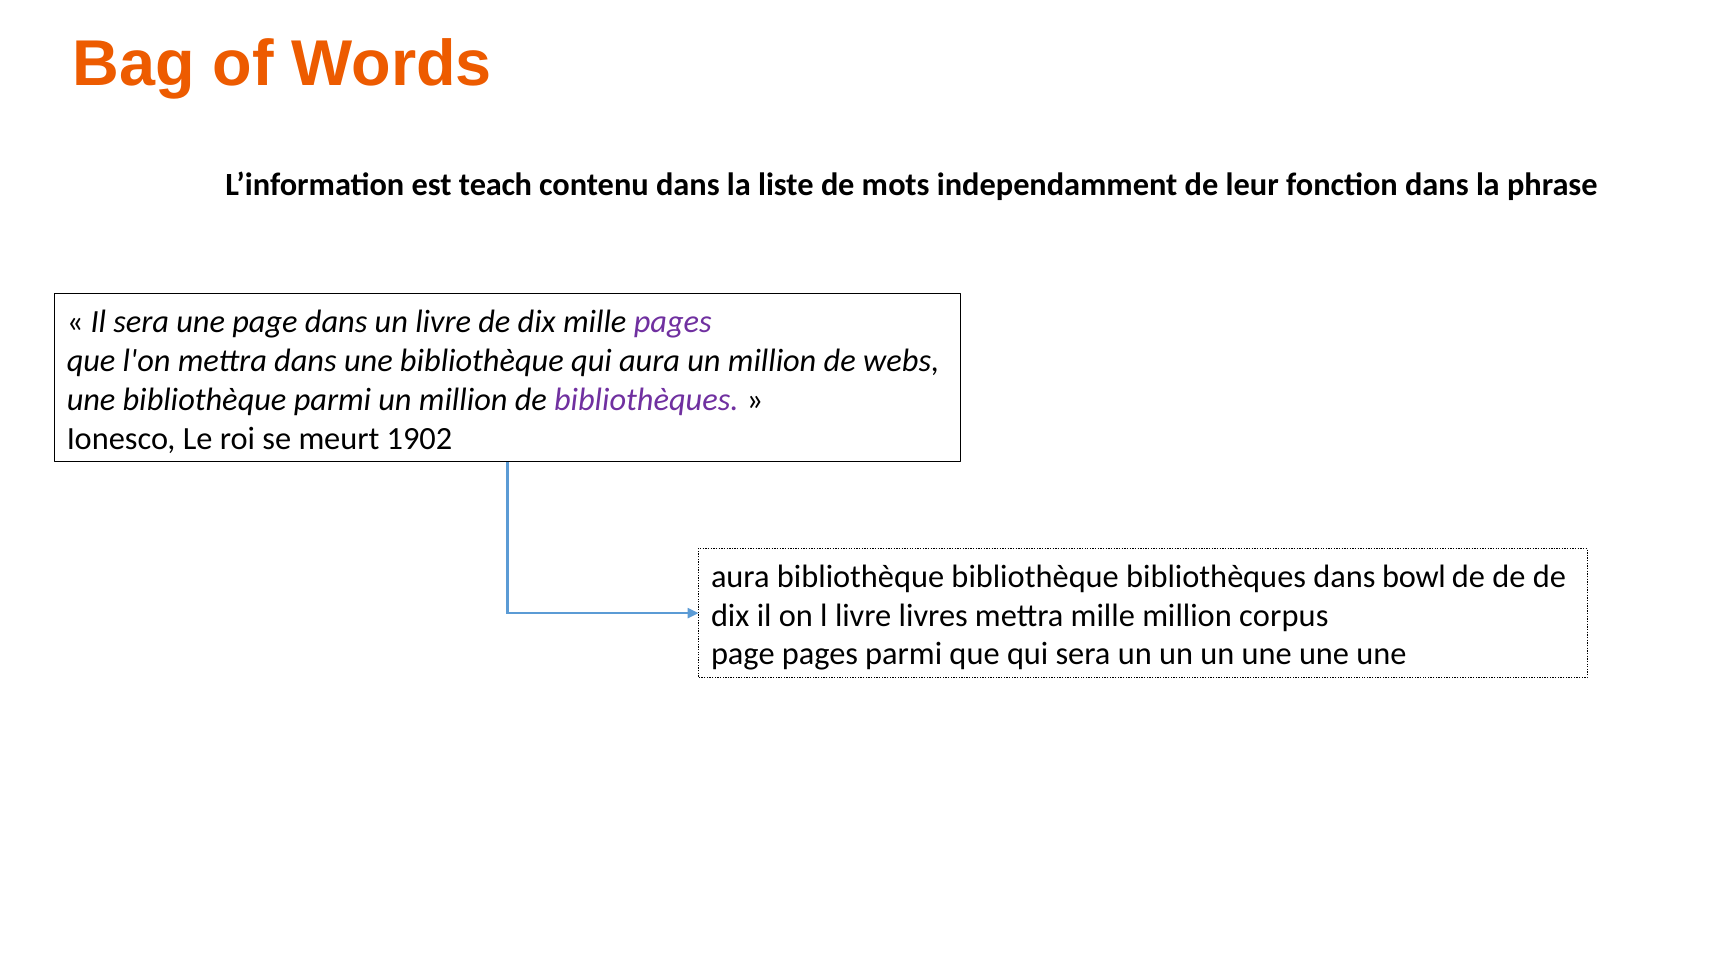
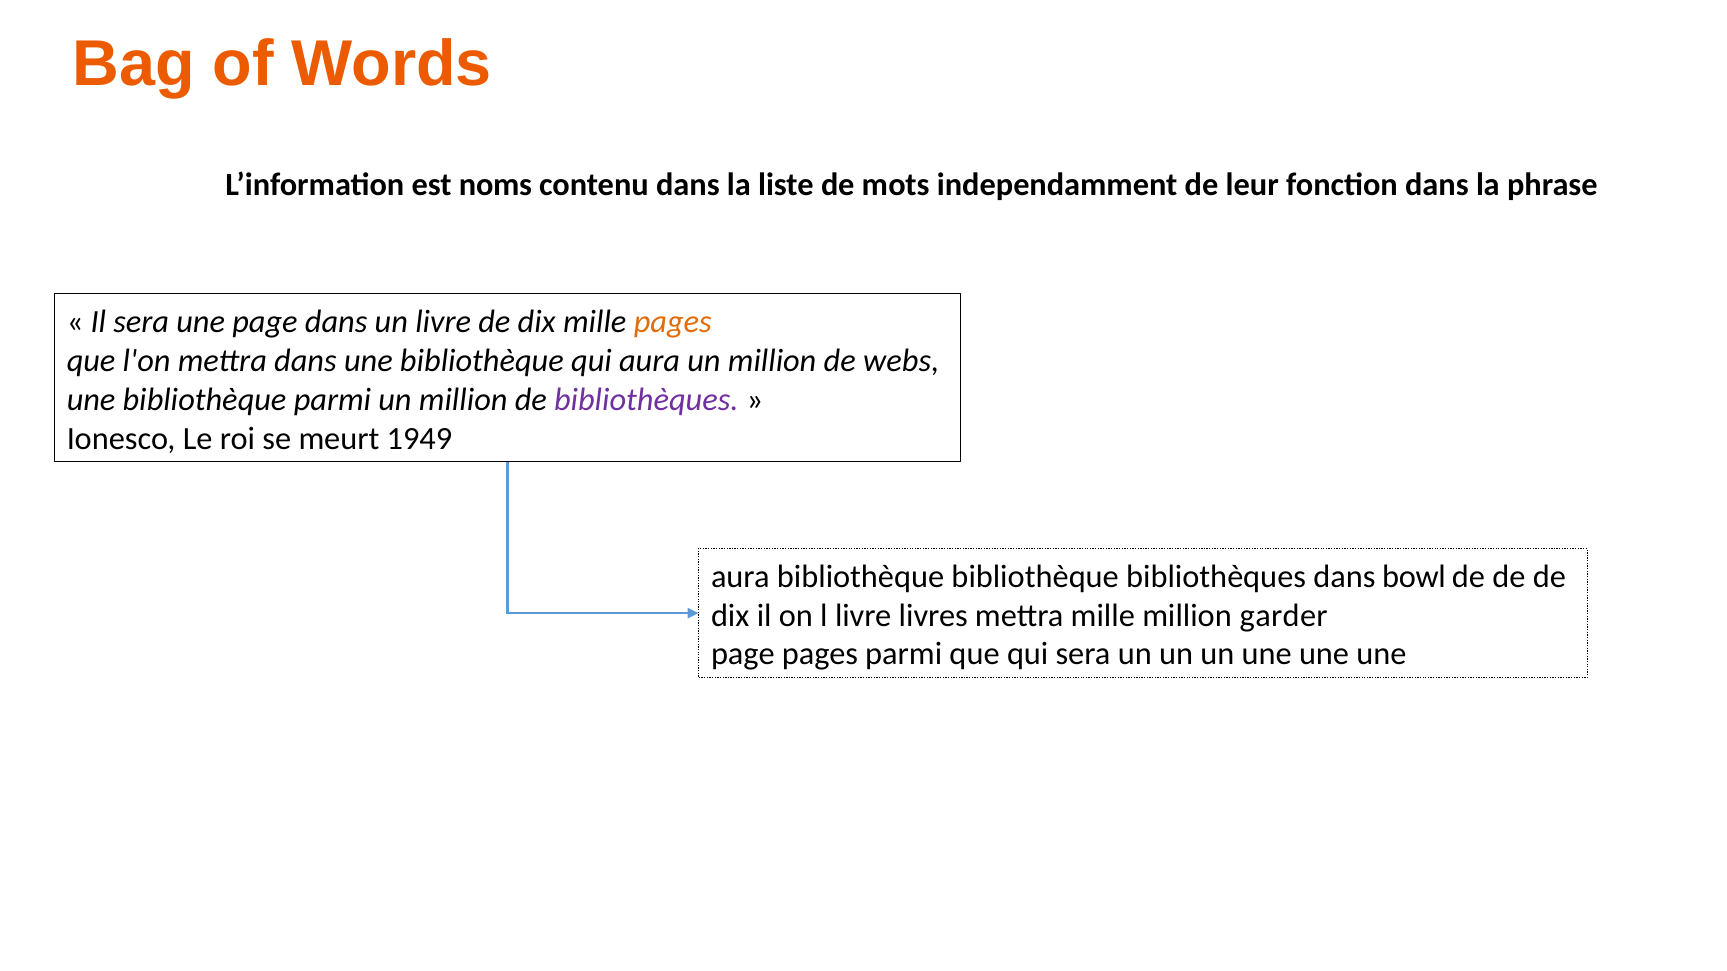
teach: teach -> noms
pages at (673, 322) colour: purple -> orange
1902: 1902 -> 1949
corpus: corpus -> garder
